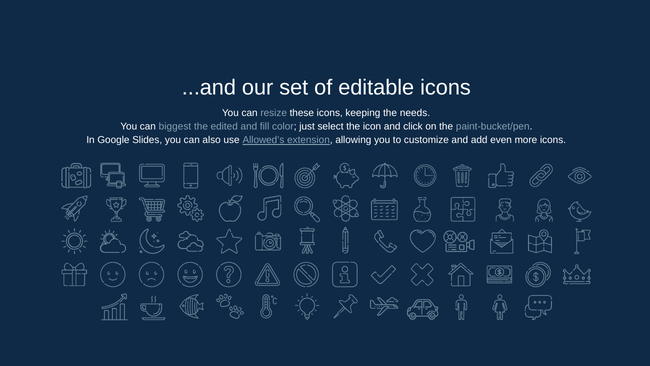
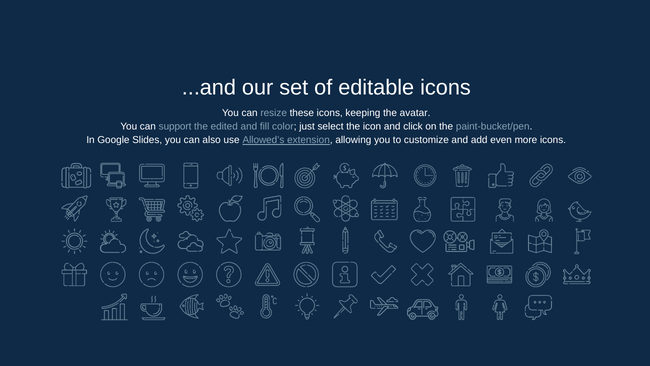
needs: needs -> avatar
biggest: biggest -> support
